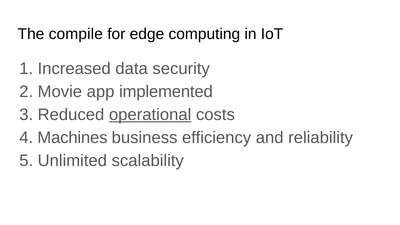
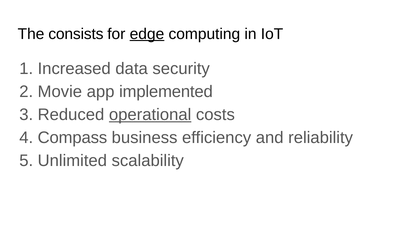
compile: compile -> consists
edge underline: none -> present
Machines: Machines -> Compass
